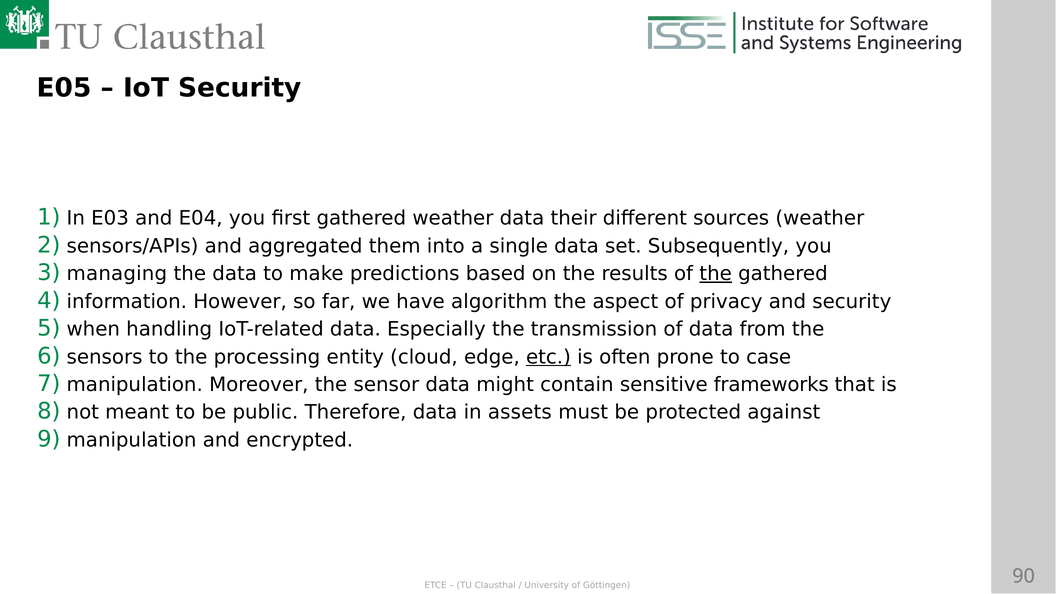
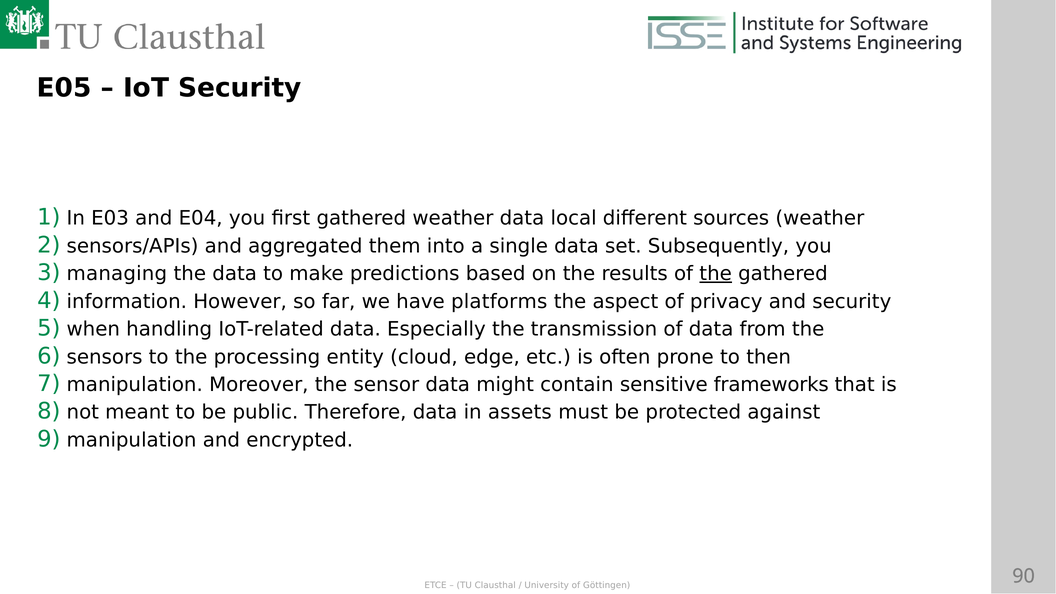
their: their -> local
algorithm: algorithm -> platforms
etc underline: present -> none
case: case -> then
